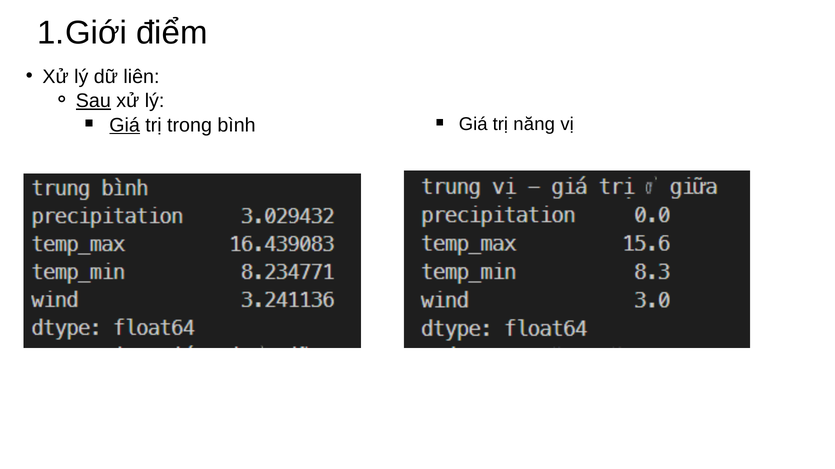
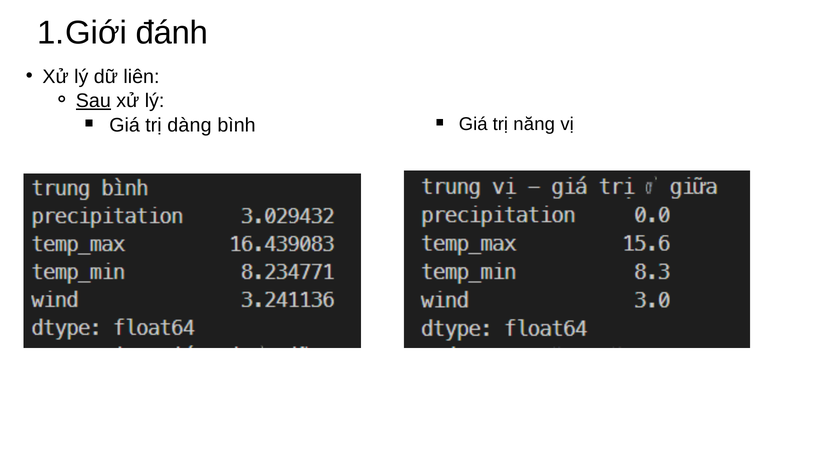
điểm: điểm -> đánh
Giá at (125, 125) underline: present -> none
trong: trong -> dàng
